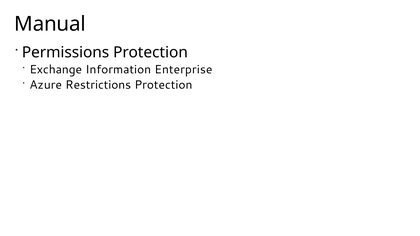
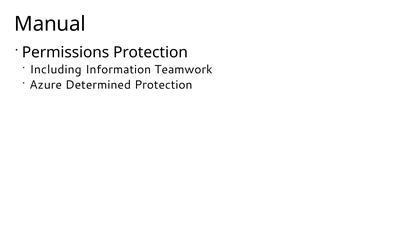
Exchange: Exchange -> Including
Enterprise: Enterprise -> Teamwork
Restrictions: Restrictions -> Determined
